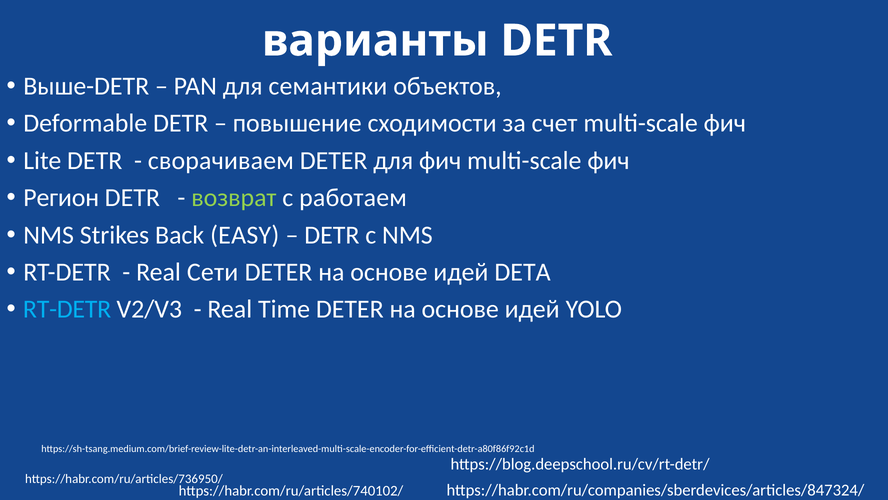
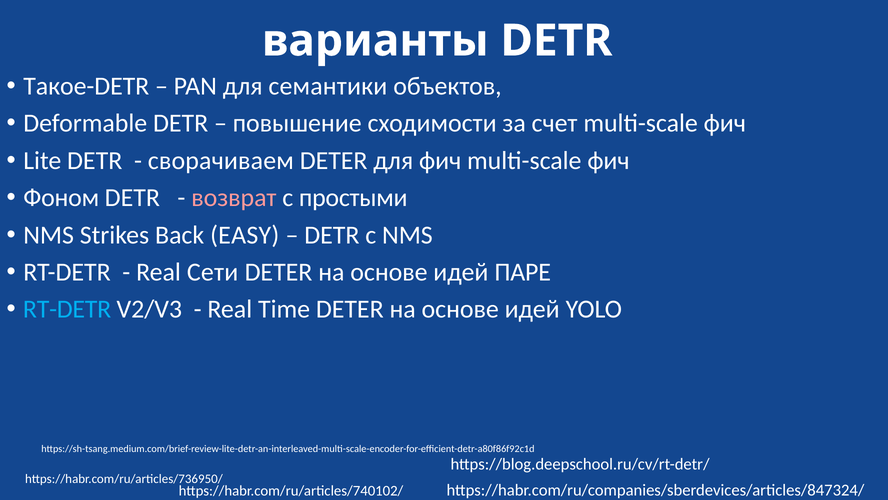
Выше-DETR: Выше-DETR -> Такое-DETR
Регион: Регион -> Фоном
возврат colour: light green -> pink
работаем: работаем -> простыми
DETA: DETA -> ПАРЕ
